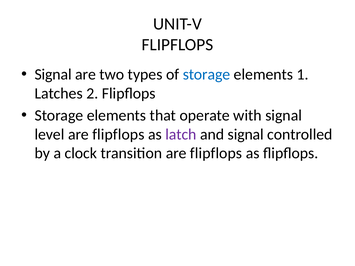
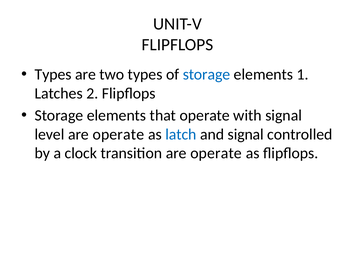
Signal at (53, 74): Signal -> Types
level are flipflops: flipflops -> operate
latch colour: purple -> blue
transition are flipflops: flipflops -> operate
